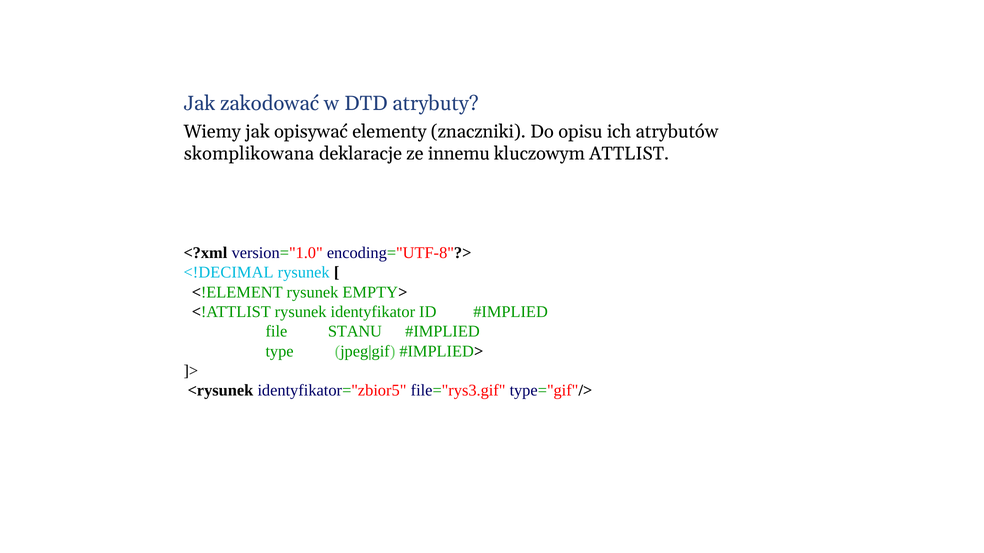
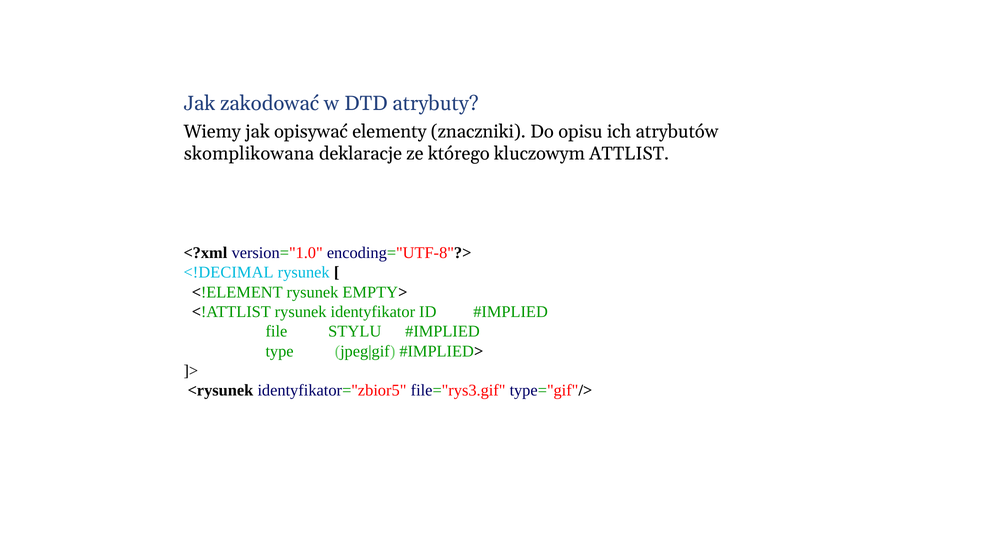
innemu: innemu -> którego
STANU: STANU -> STYLU
